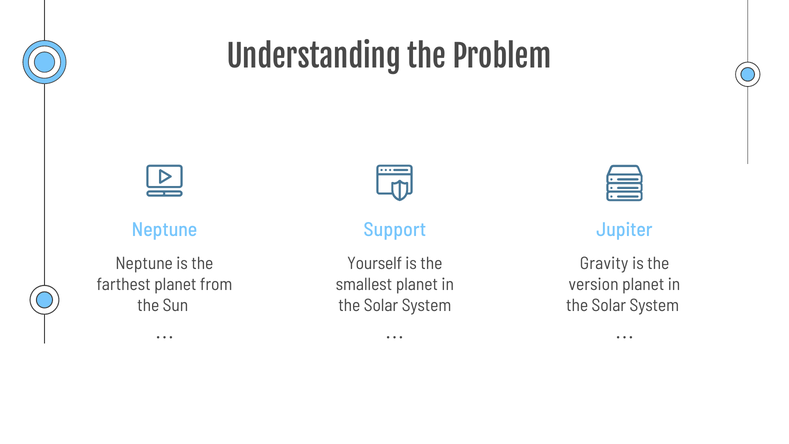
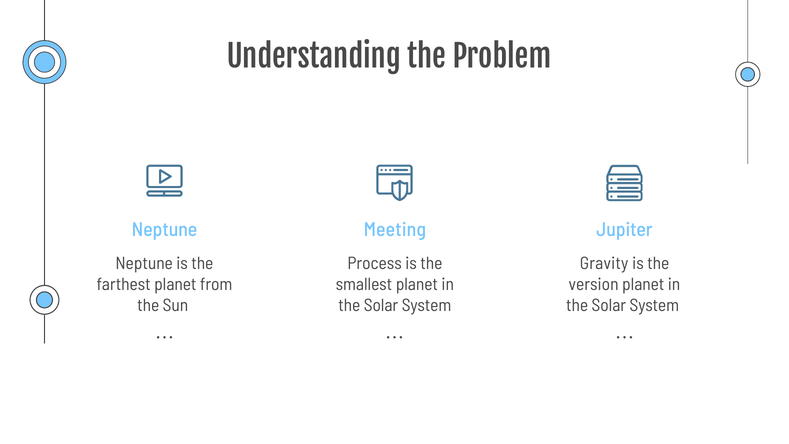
Support: Support -> Meeting
Yourself: Yourself -> Process
